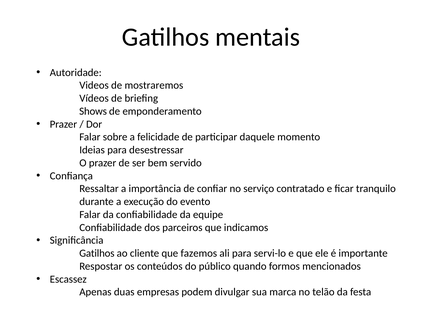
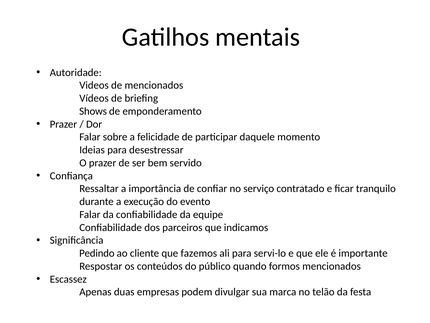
de mostraremos: mostraremos -> mencionados
Gatilhos at (97, 253): Gatilhos -> Pedindo
